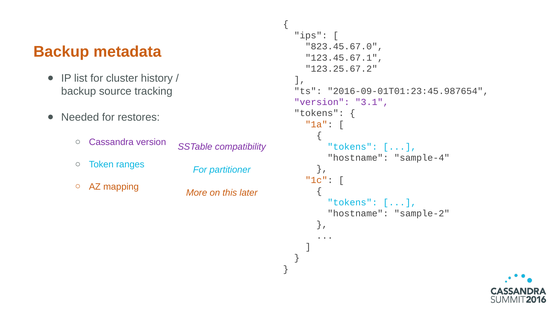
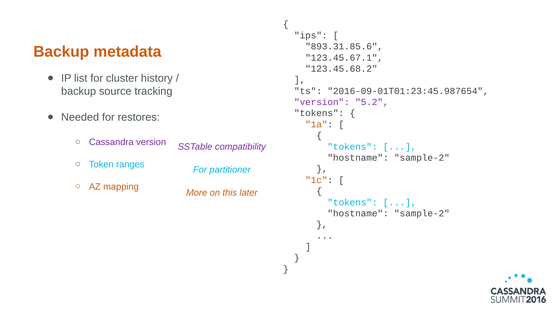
823.45.67.0: 823.45.67.0 -> 893.31.85.6
123.25.67.2: 123.25.67.2 -> 123.45.68.2
3.1: 3.1 -> 5.2
sample-4 at (422, 158): sample-4 -> sample-2
